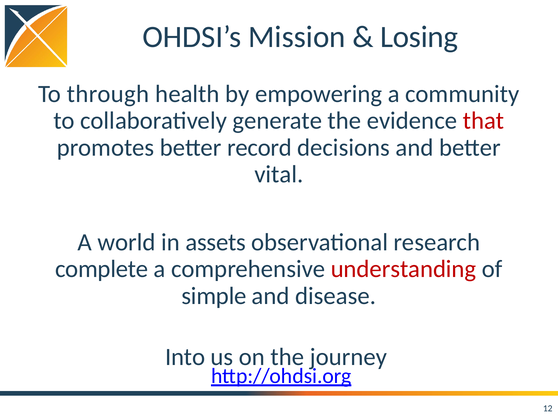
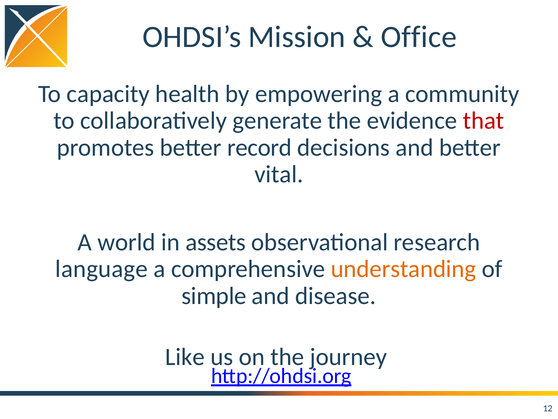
Losing: Losing -> Office
through: through -> capacity
complete: complete -> language
understanding colour: red -> orange
Into: Into -> Like
